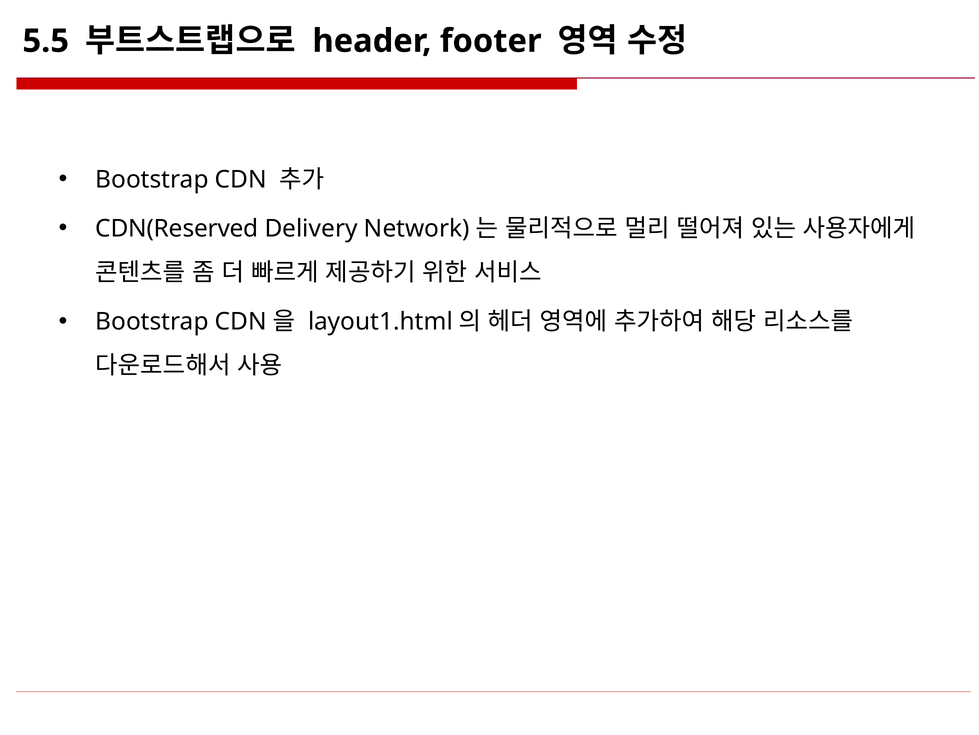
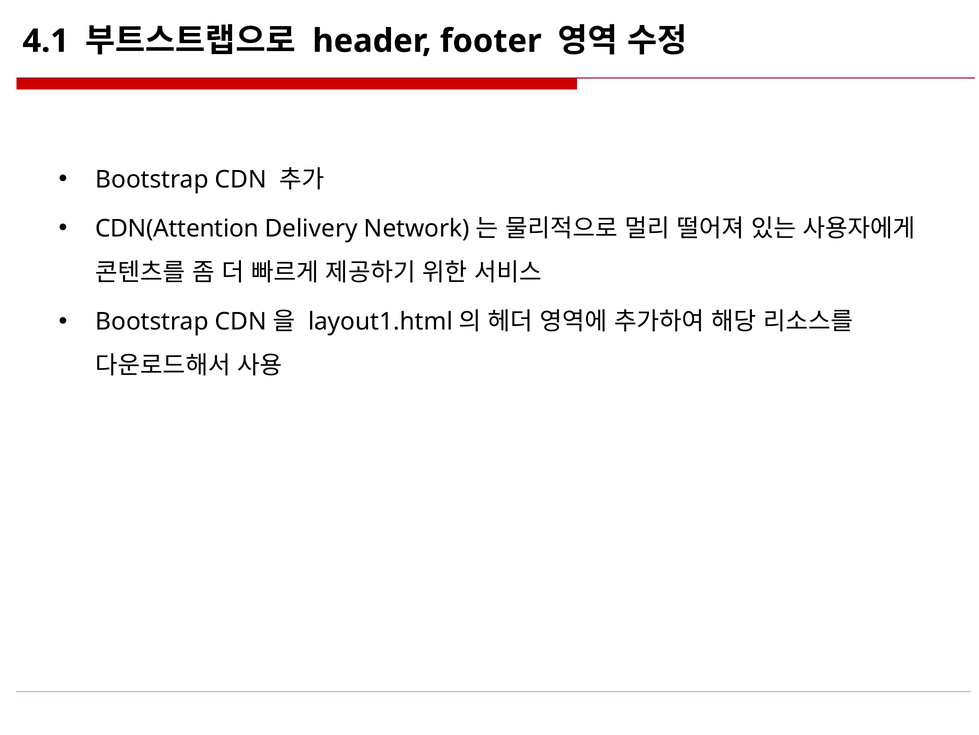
5.5: 5.5 -> 4.1
CDN(Reserved: CDN(Reserved -> CDN(Attention
